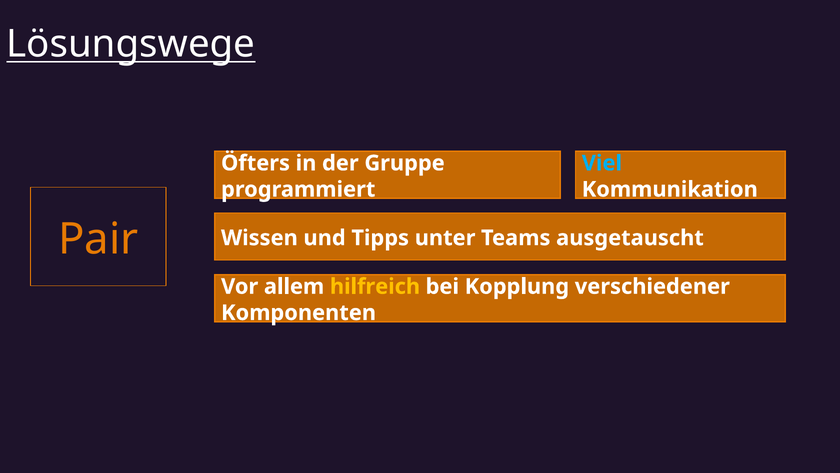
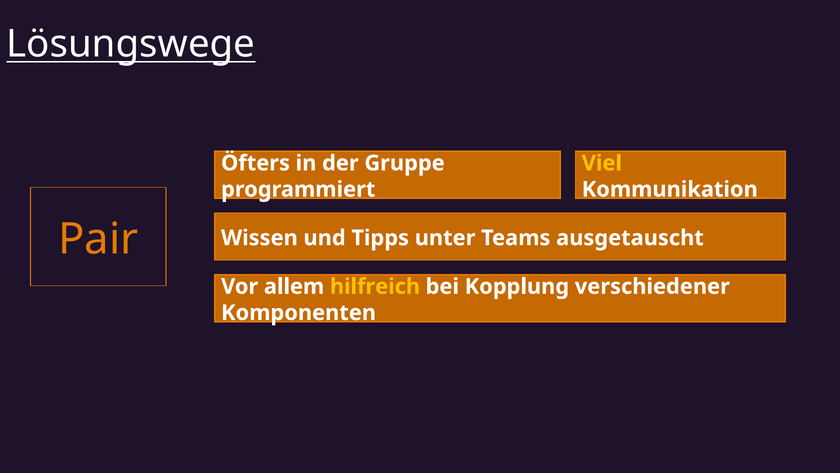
Viel colour: light blue -> yellow
